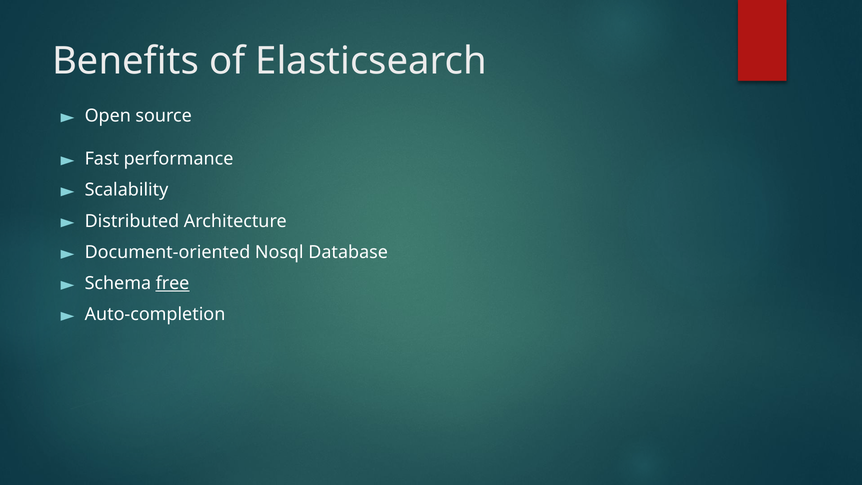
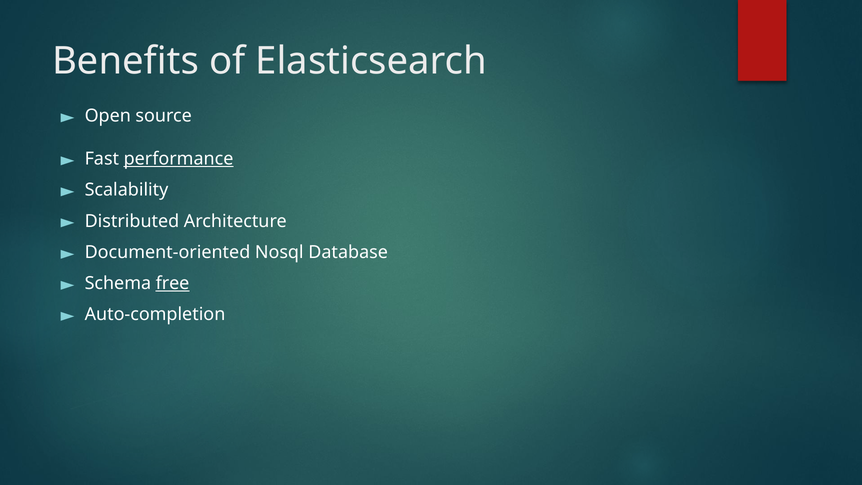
performance underline: none -> present
